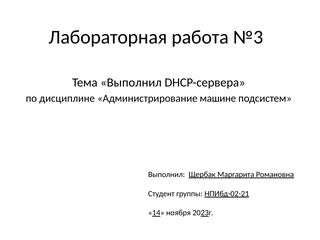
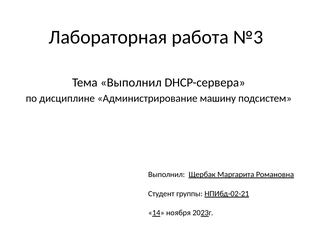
машине: машине -> машину
